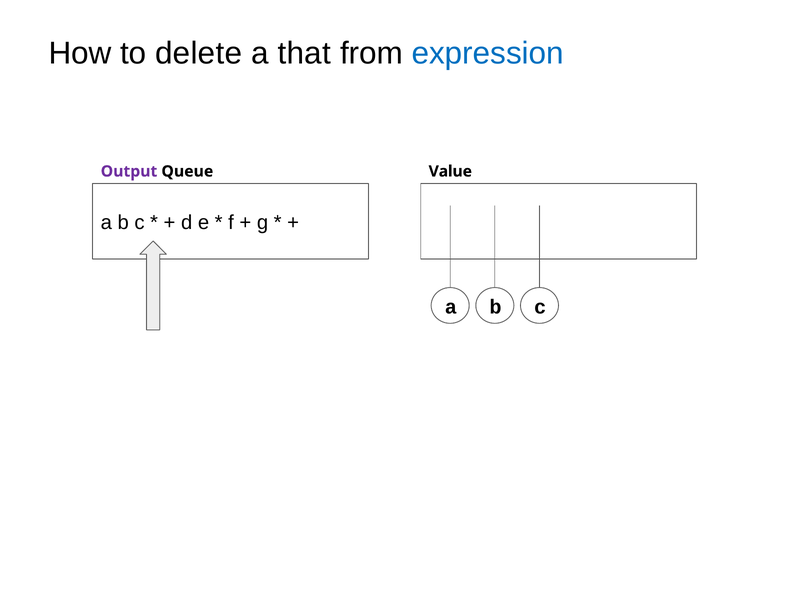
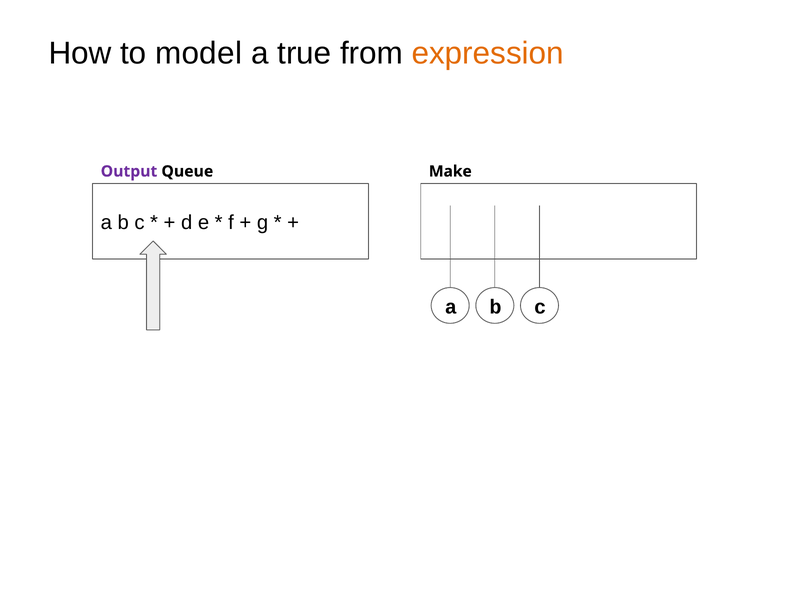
delete: delete -> model
that: that -> true
expression colour: blue -> orange
Value: Value -> Make
